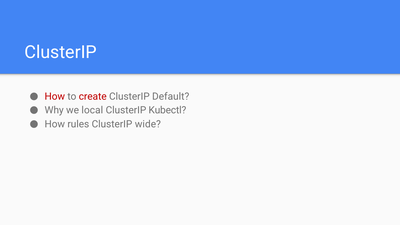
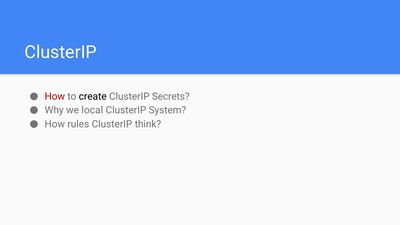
create colour: red -> black
Default: Default -> Secrets
Kubectl: Kubectl -> System
wide: wide -> think
